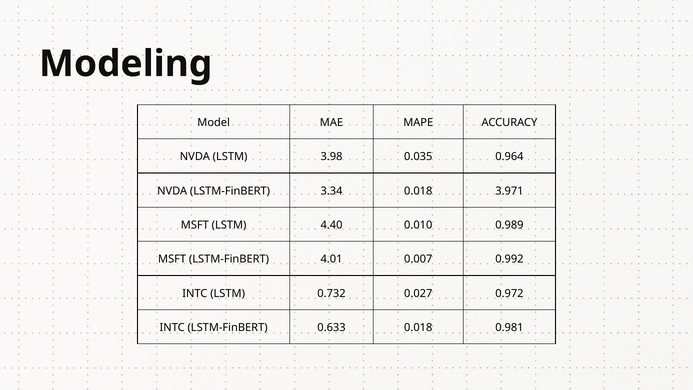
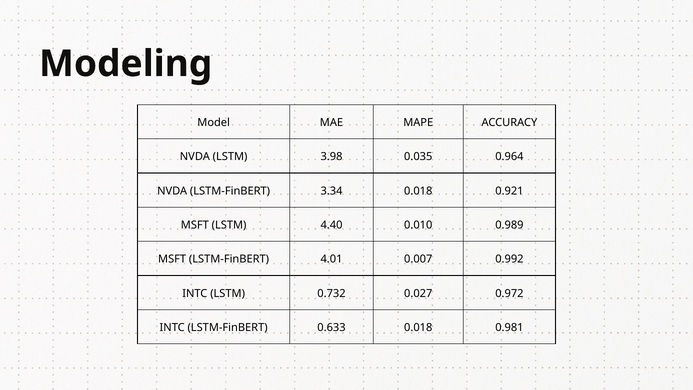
3.971: 3.971 -> 0.921
